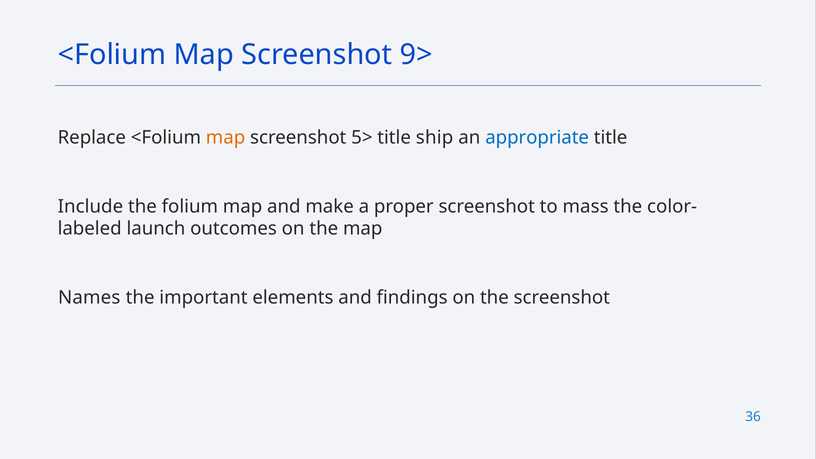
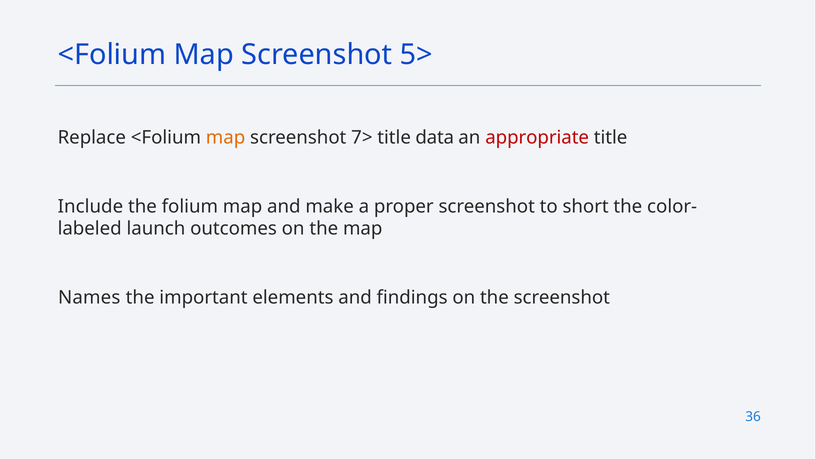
9>: 9> -> 5>
5>: 5> -> 7>
ship: ship -> data
appropriate colour: blue -> red
mass: mass -> short
